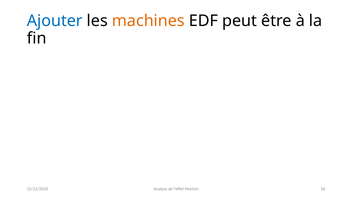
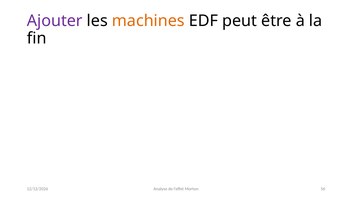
Ajouter colour: blue -> purple
